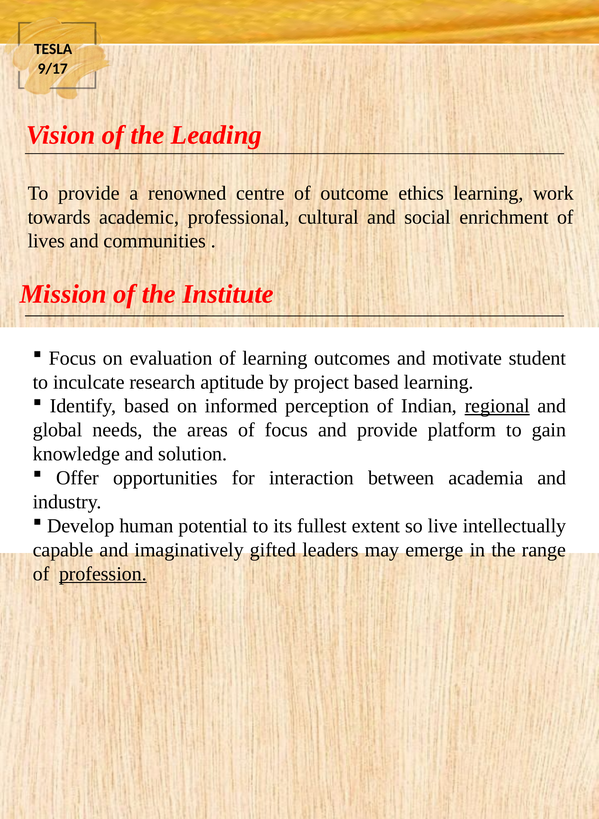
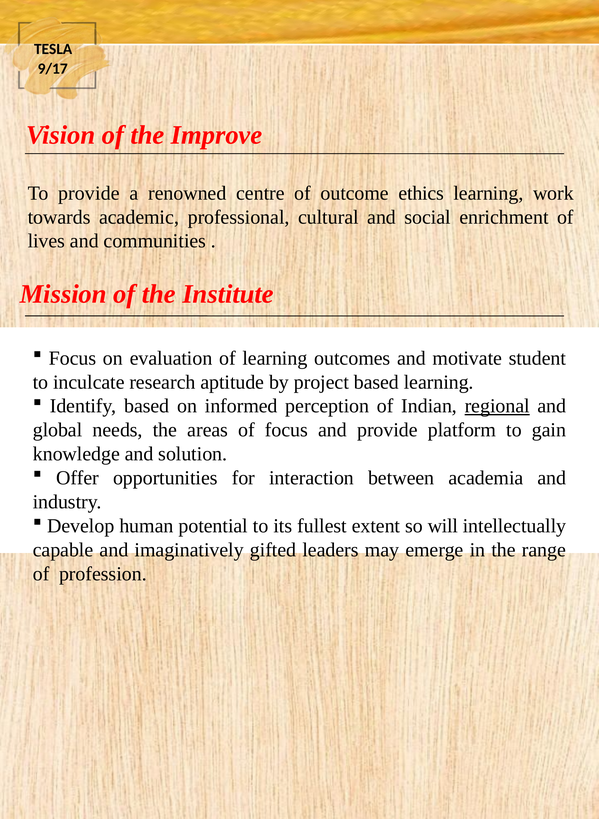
Leading: Leading -> Improve
live: live -> will
profession underline: present -> none
